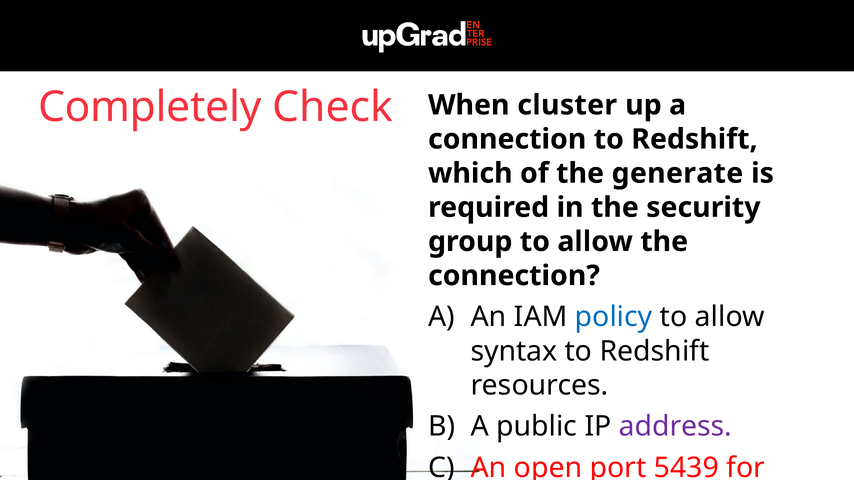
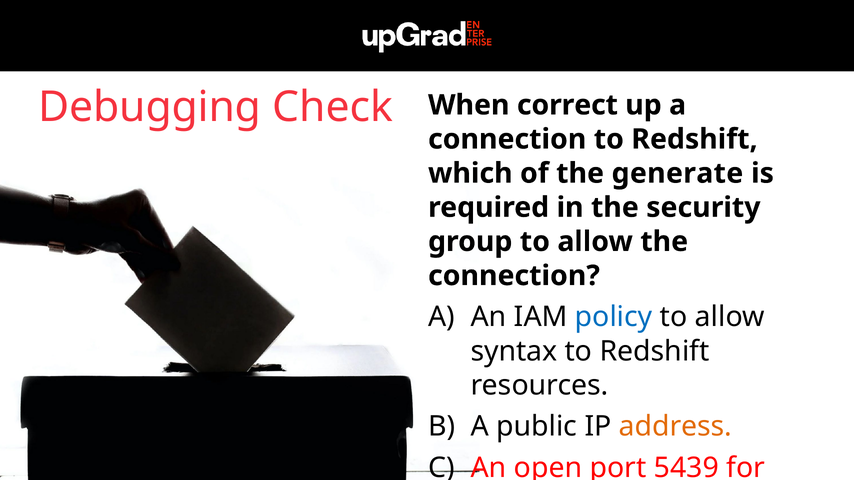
Completely: Completely -> Debugging
cluster: cluster -> correct
address colour: purple -> orange
